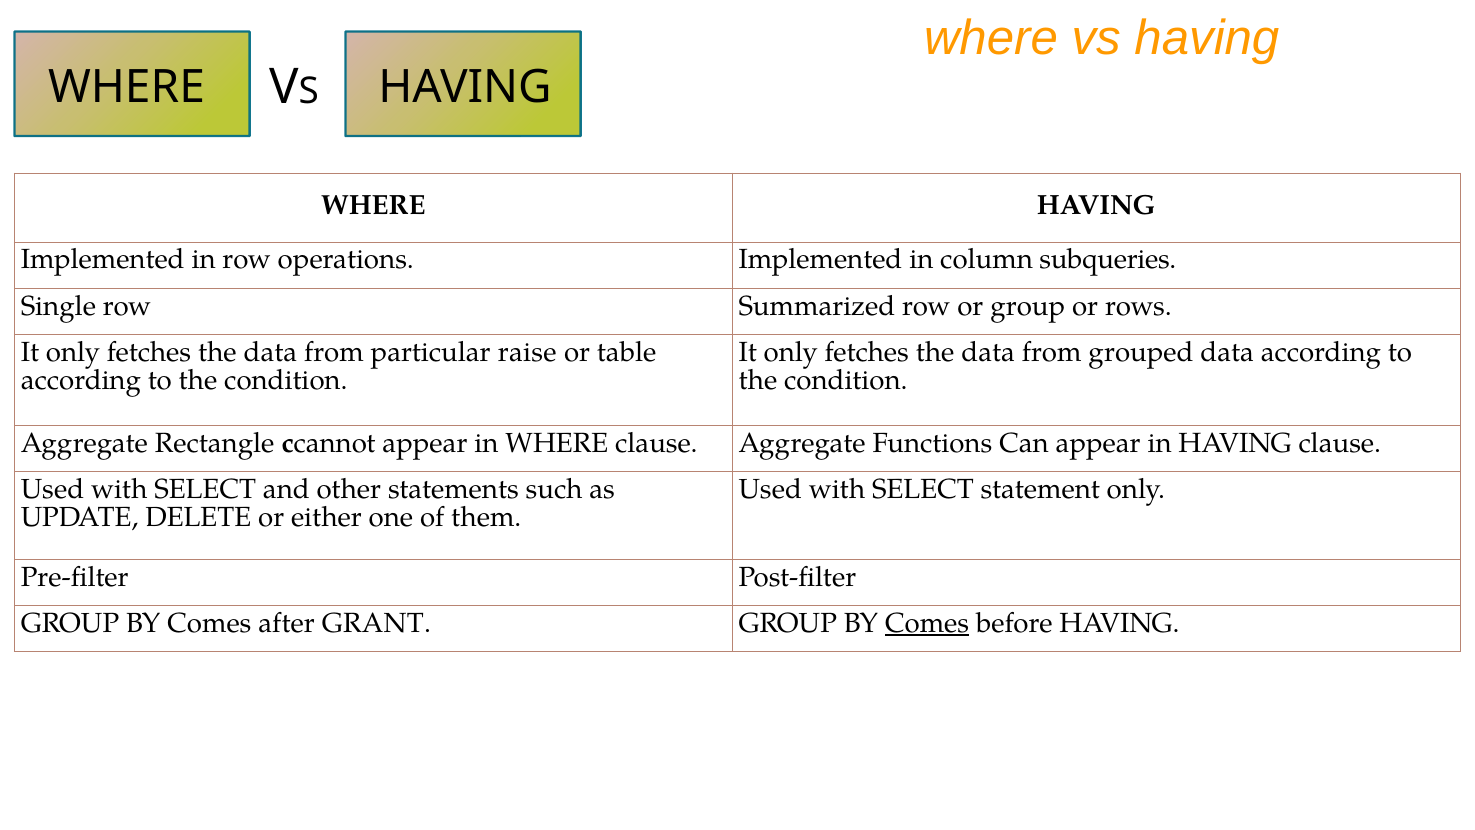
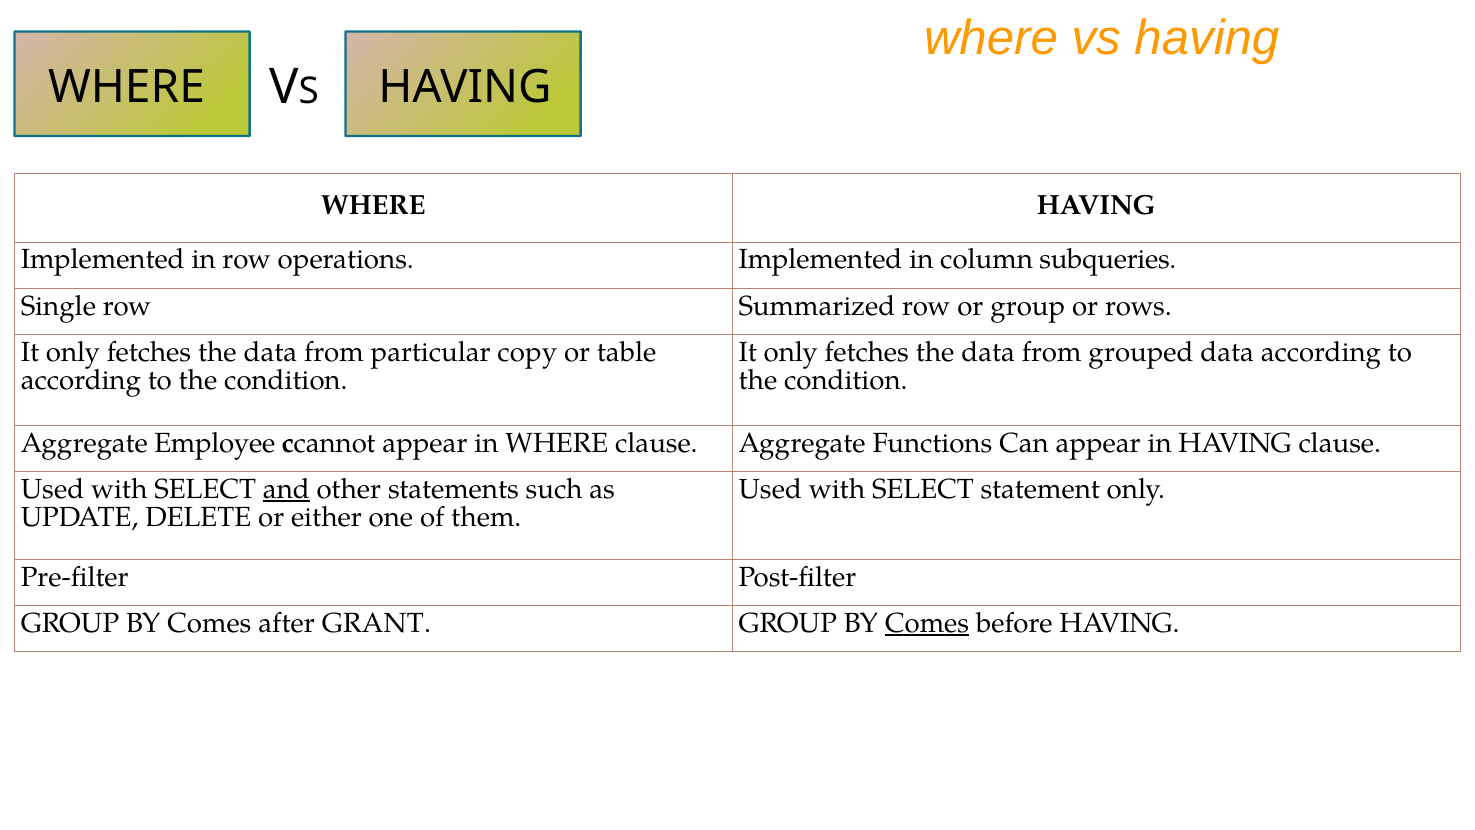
raise: raise -> copy
Rectangle: Rectangle -> Employee
and underline: none -> present
